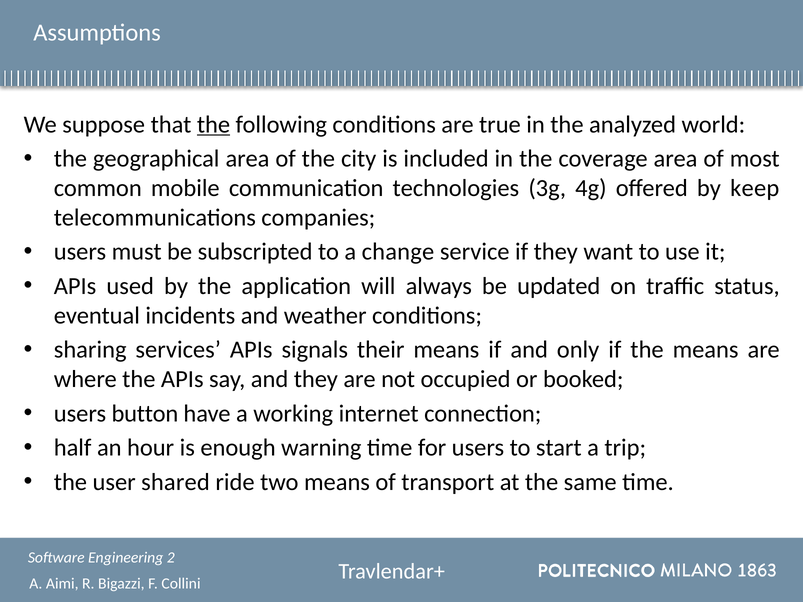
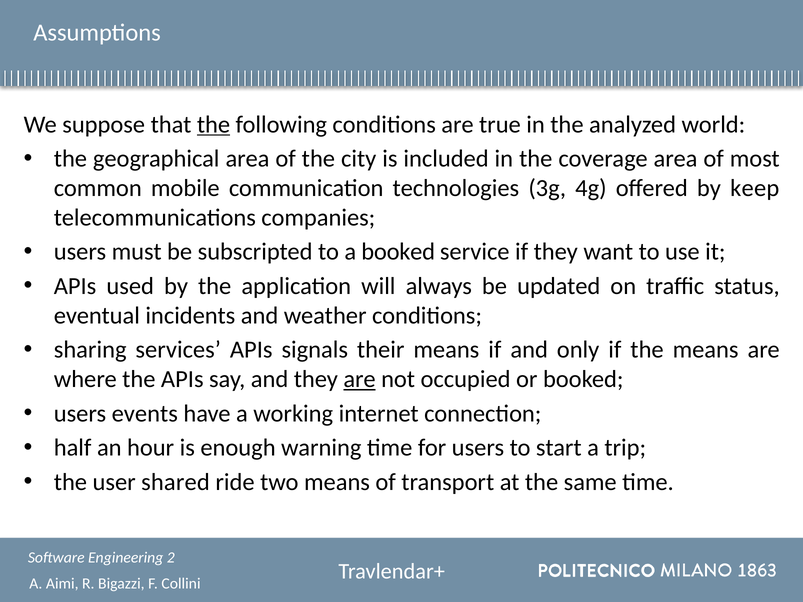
a change: change -> booked
are at (360, 379) underline: none -> present
button: button -> events
